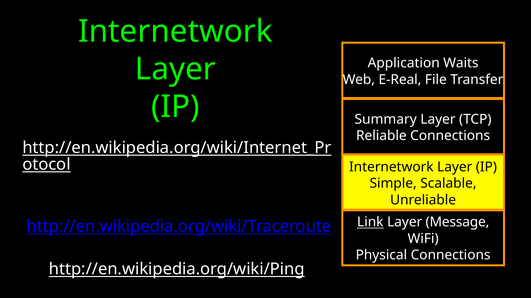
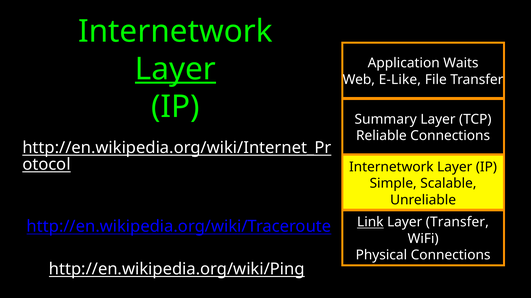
Layer at (175, 69) underline: none -> present
E-Real: E-Real -> E-Like
Layer Message: Message -> Transfer
